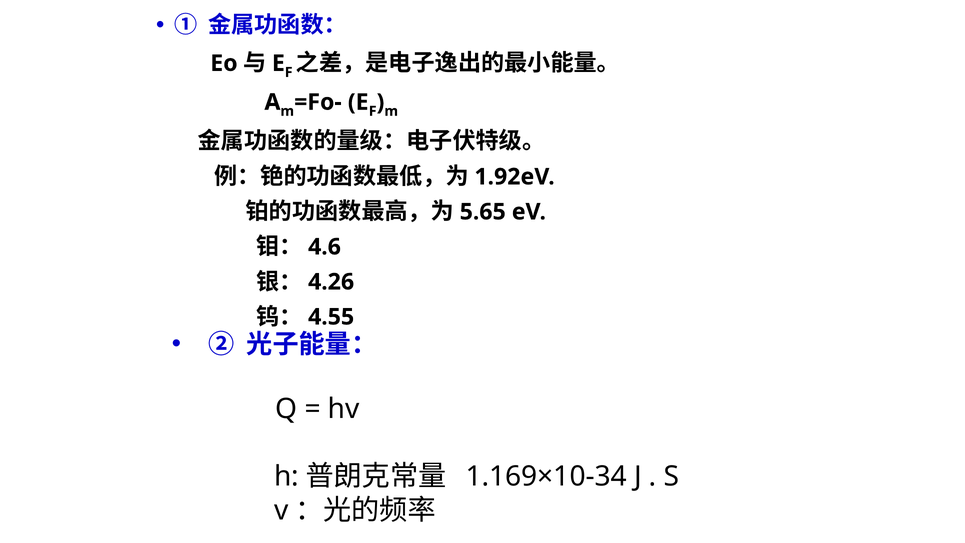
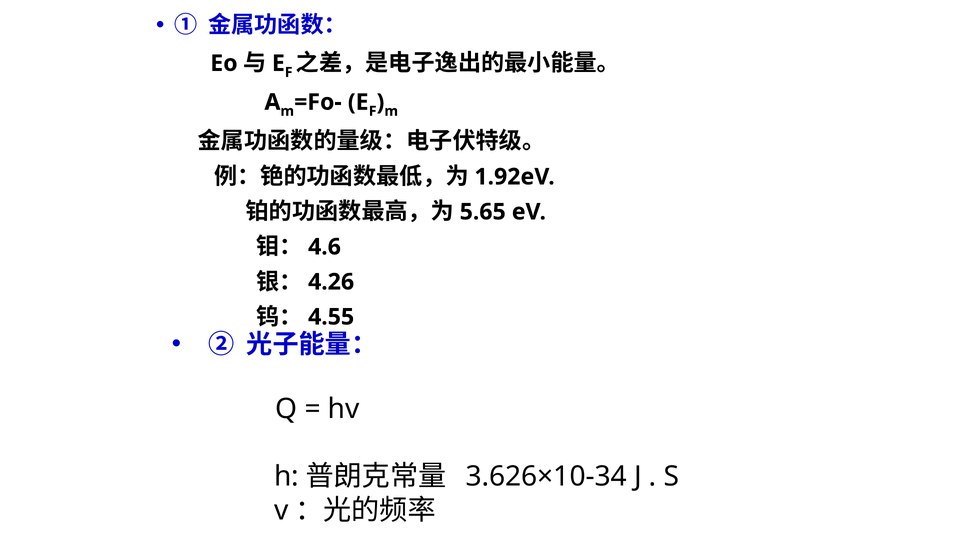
1.169×10-34: 1.169×10-34 -> 3.626×10-34
